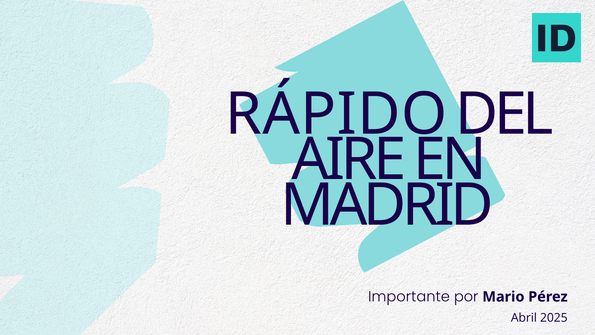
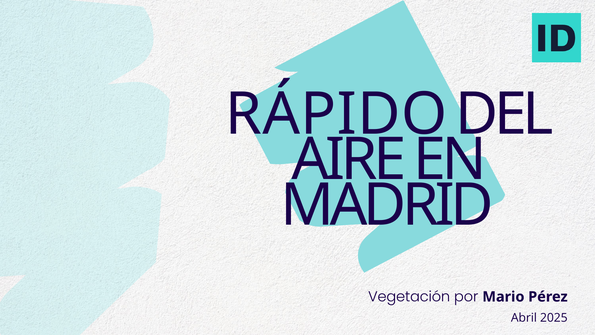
Importante: Importante -> Vegetación
